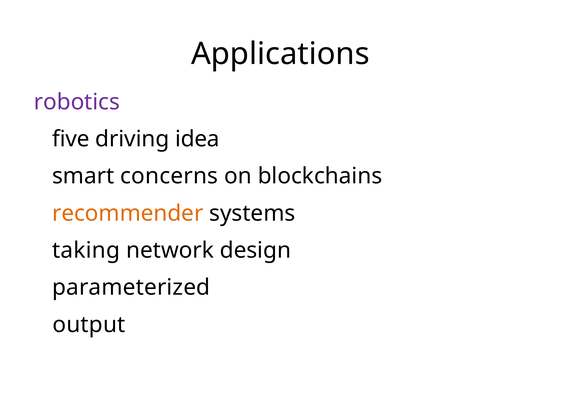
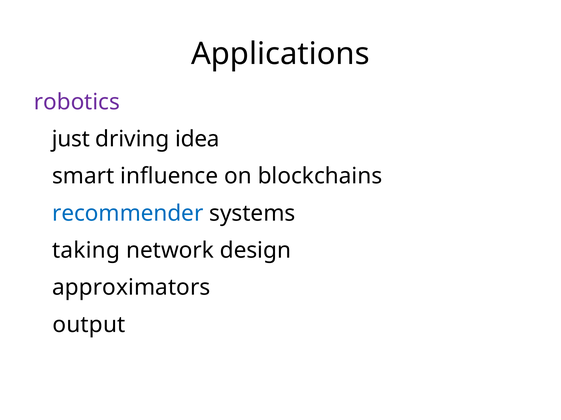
five: five -> just
concerns: concerns -> influence
recommender colour: orange -> blue
parameterized: parameterized -> approximators
